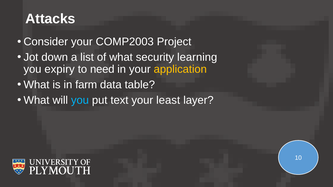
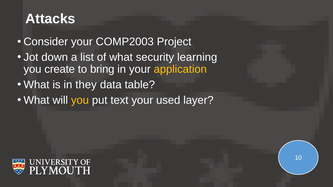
expiry: expiry -> create
need: need -> bring
farm: farm -> they
you at (80, 100) colour: light blue -> yellow
least: least -> used
